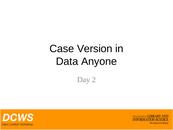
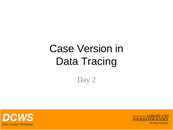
Anyone: Anyone -> Tracing
